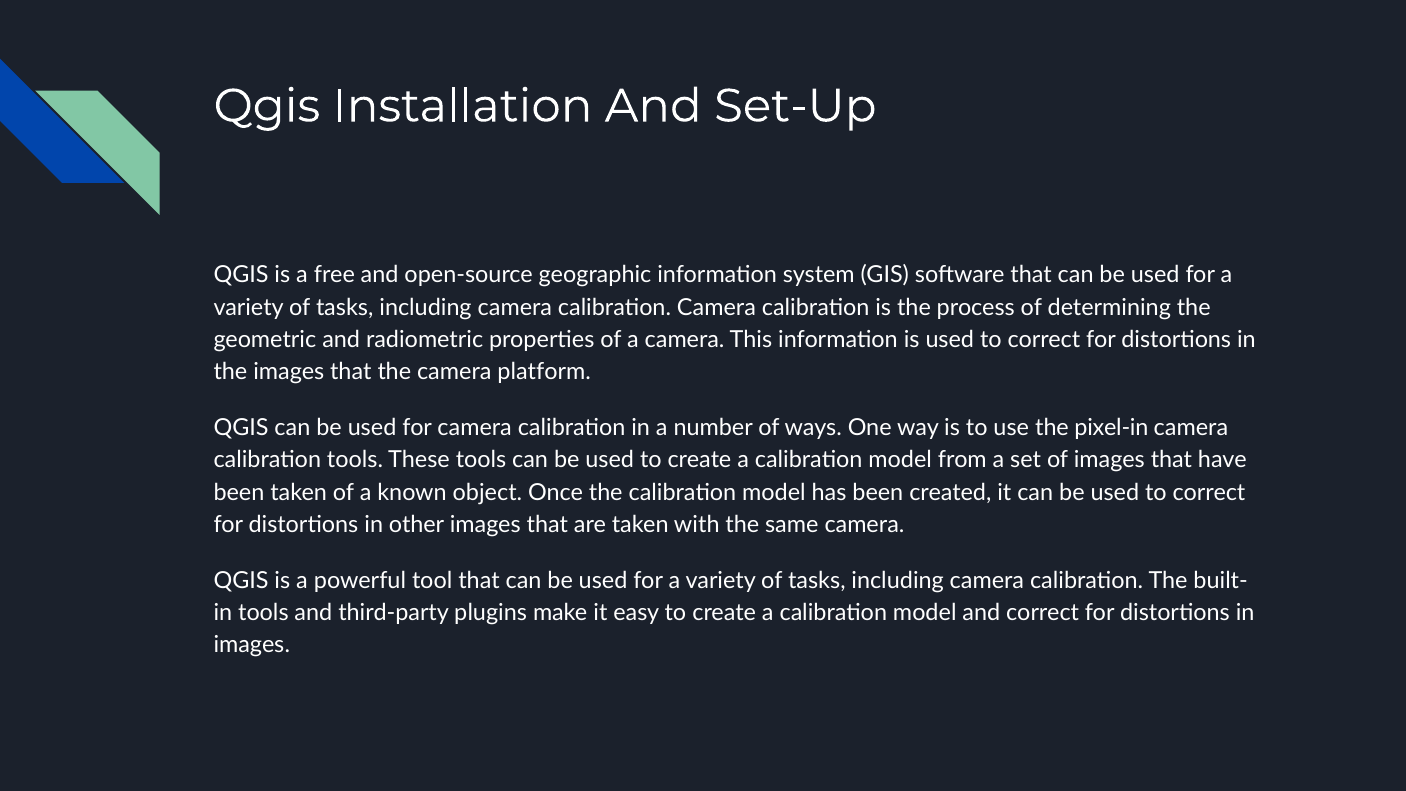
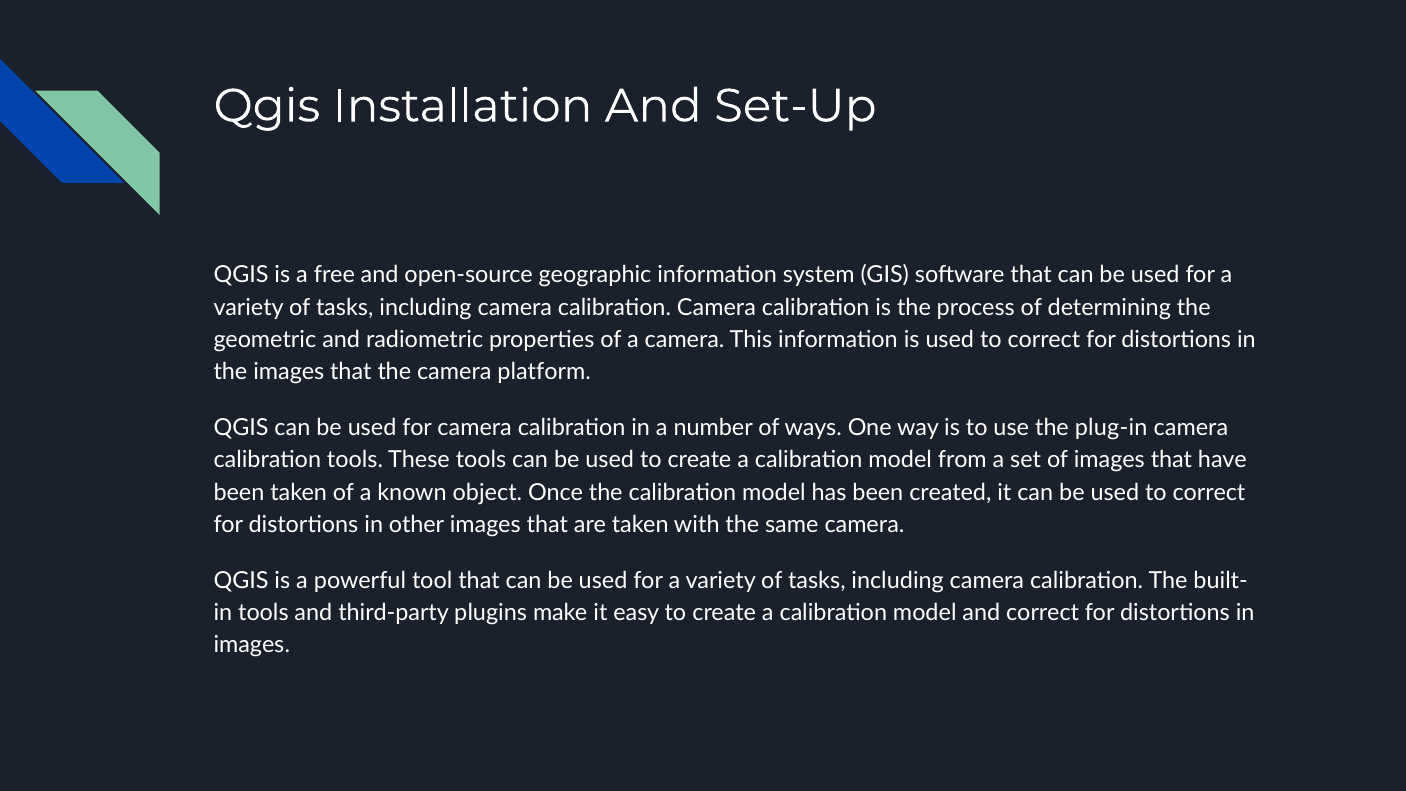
pixel-in: pixel-in -> plug-in
